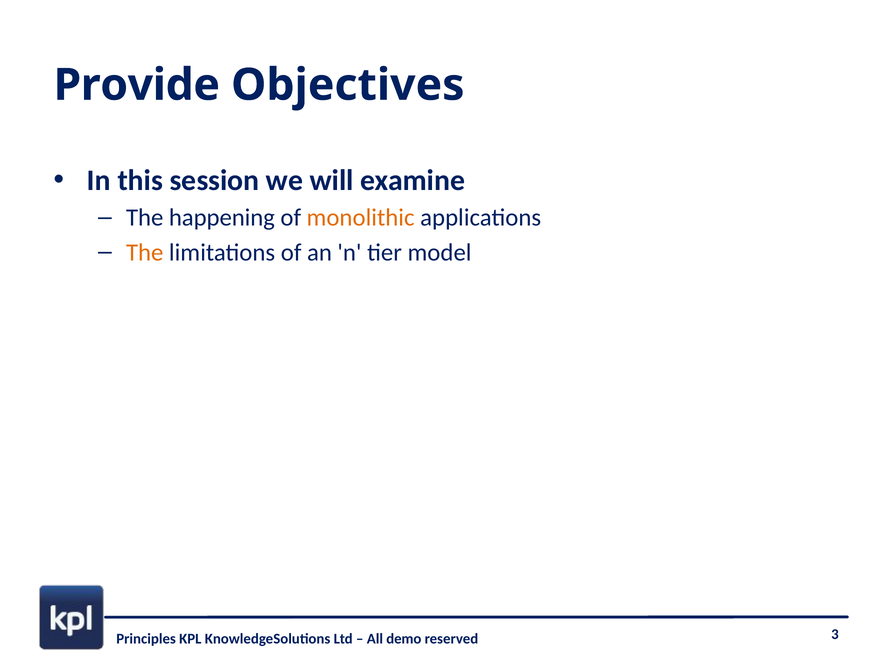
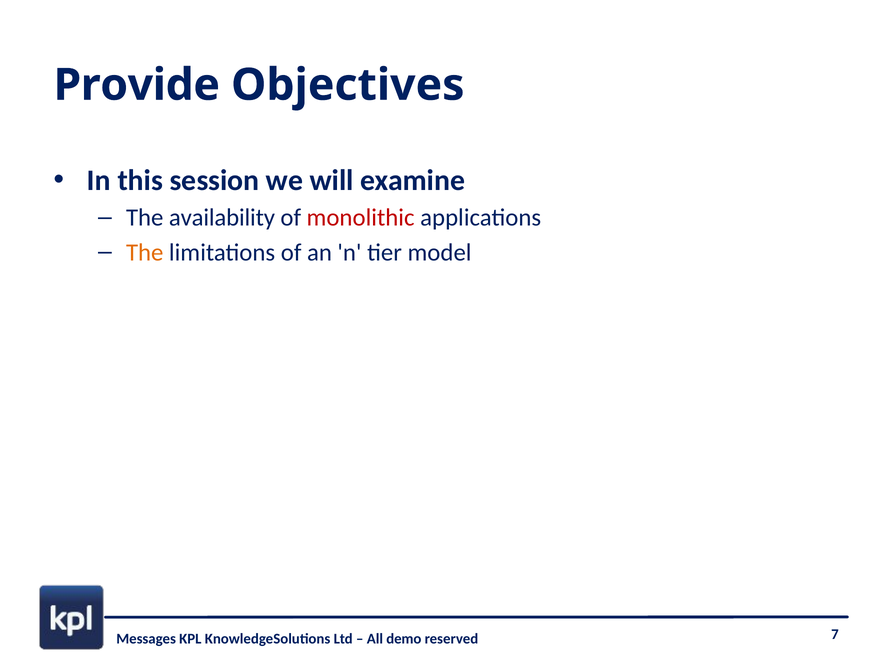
happening: happening -> availability
monolithic colour: orange -> red
Principles: Principles -> Messages
3: 3 -> 7
